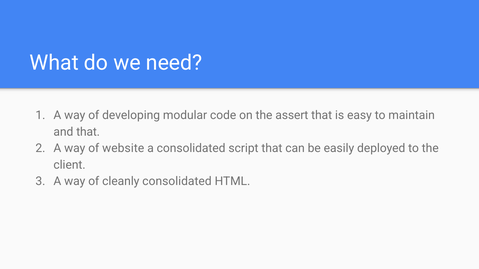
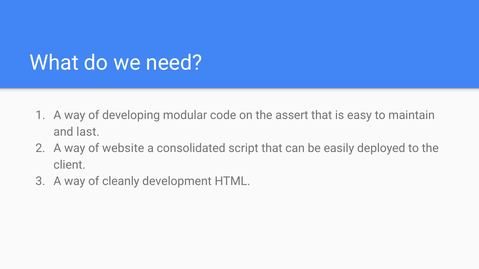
and that: that -> last
cleanly consolidated: consolidated -> development
